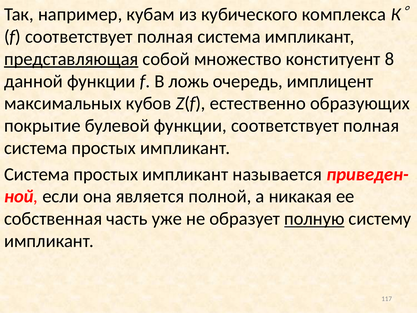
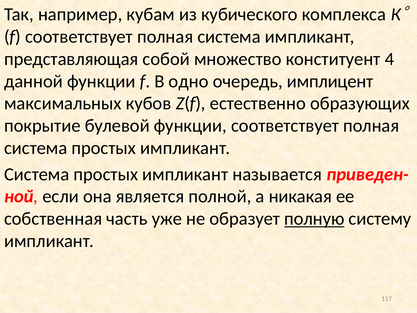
представляющая underline: present -> none
8: 8 -> 4
ложь: ложь -> одно
